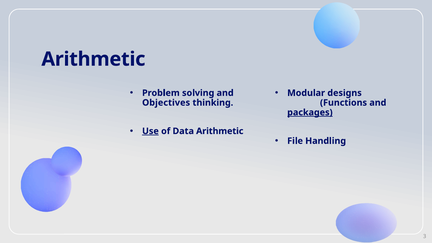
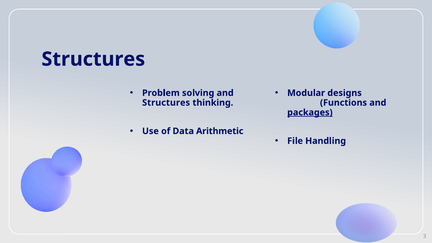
Arithmetic at (93, 59): Arithmetic -> Structures
Objectives at (166, 103): Objectives -> Structures
Use underline: present -> none
